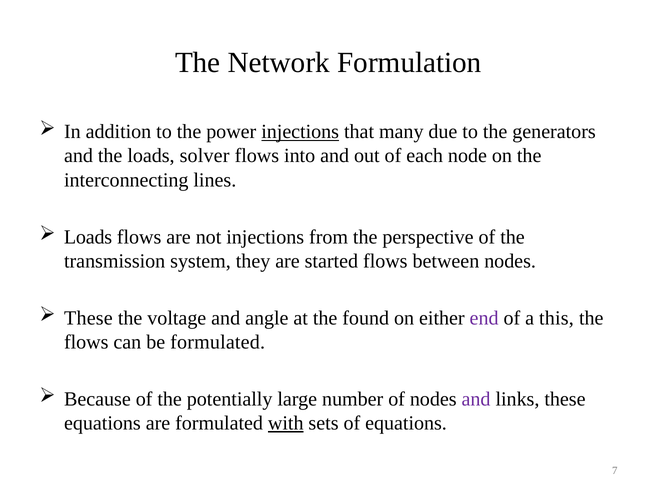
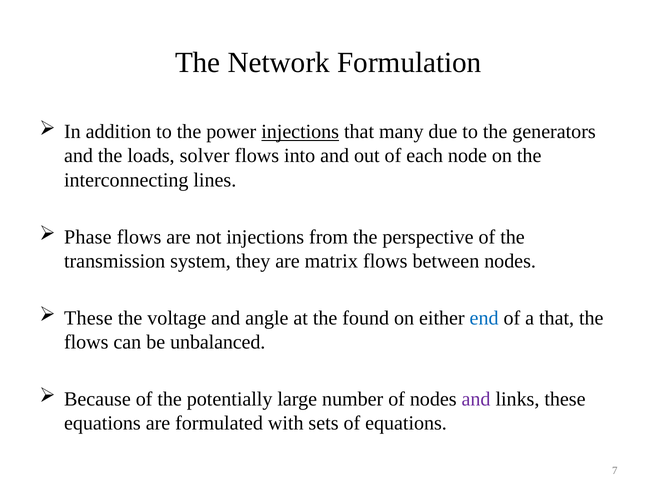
Loads at (88, 237): Loads -> Phase
started: started -> matrix
end colour: purple -> blue
a this: this -> that
be formulated: formulated -> unbalanced
with underline: present -> none
